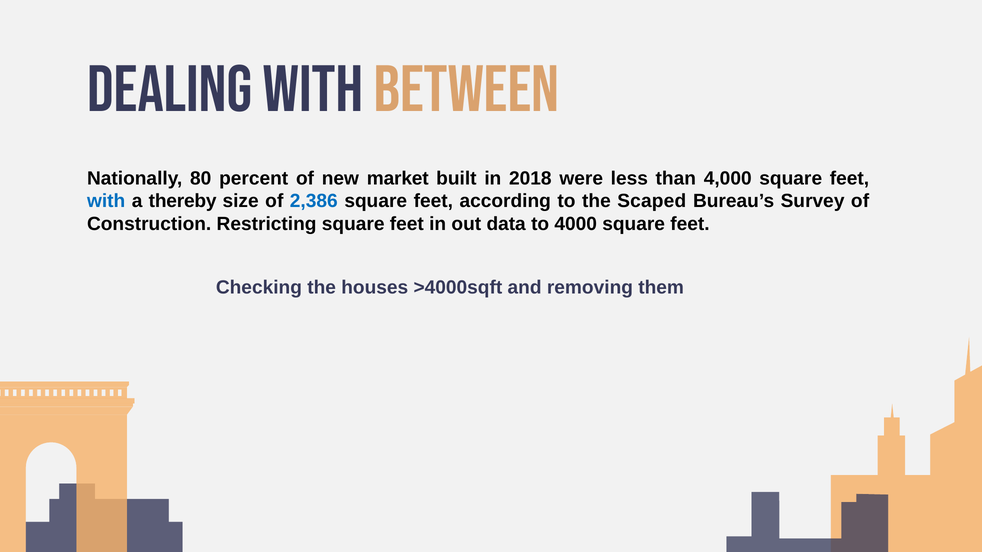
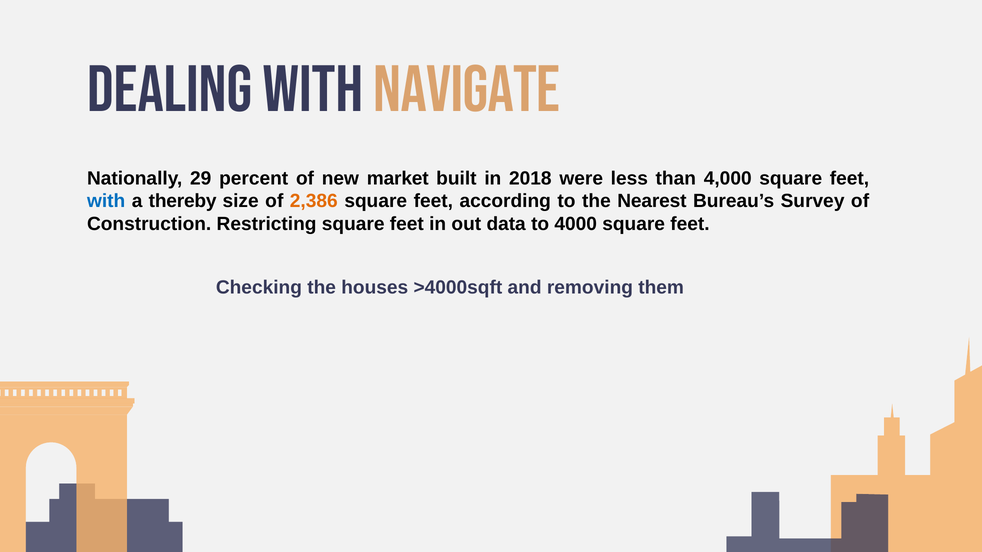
Between: Between -> Navigate
80: 80 -> 29
2,386 colour: blue -> orange
Scaped: Scaped -> Nearest
